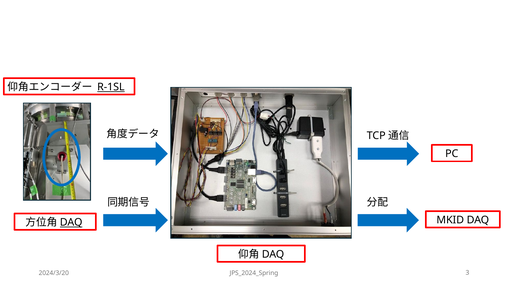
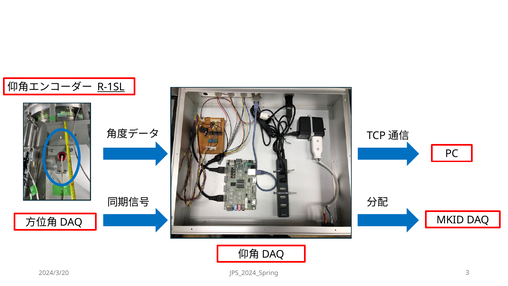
DAQ at (71, 222) underline: present -> none
